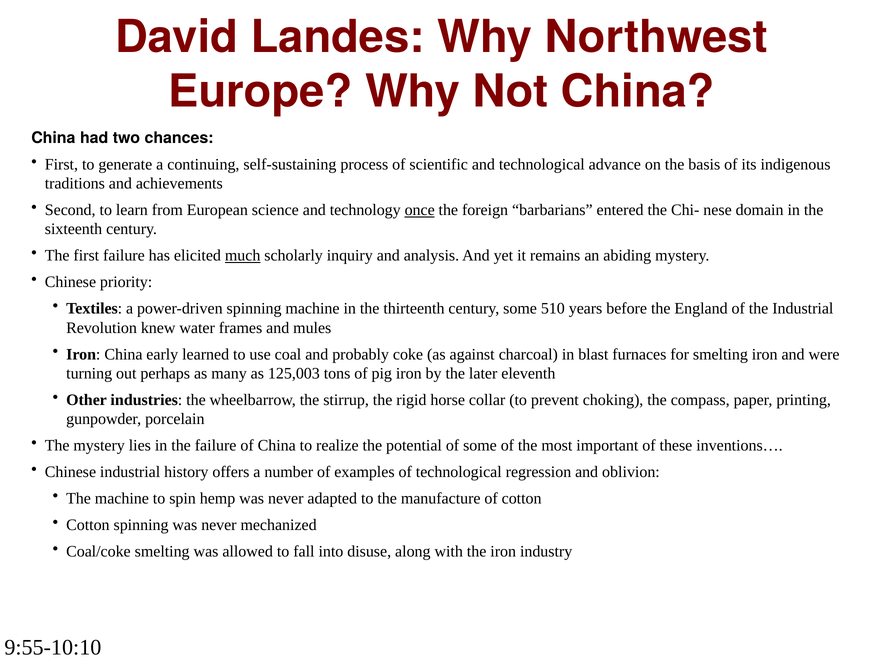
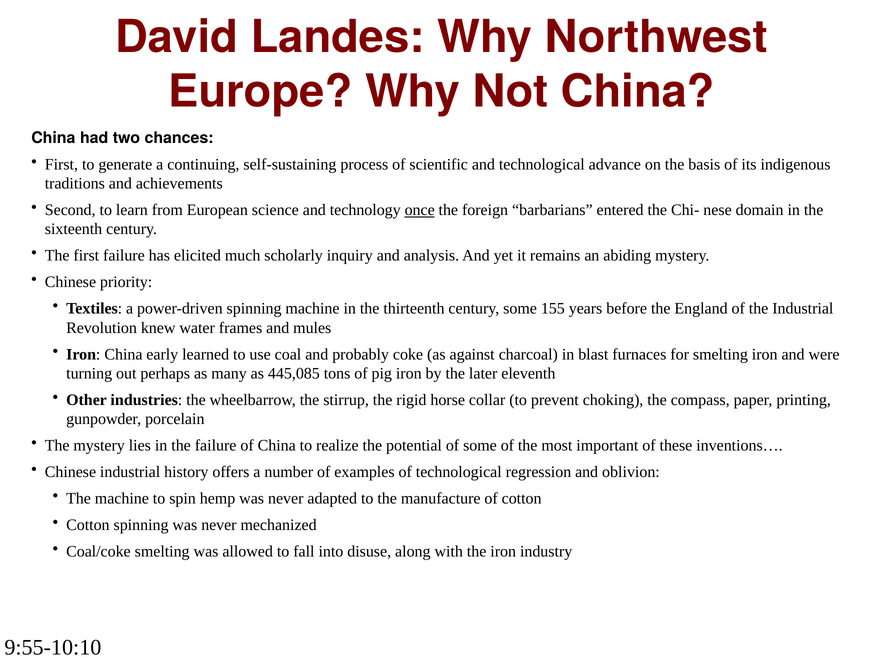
much underline: present -> none
510: 510 -> 155
125,003: 125,003 -> 445,085
